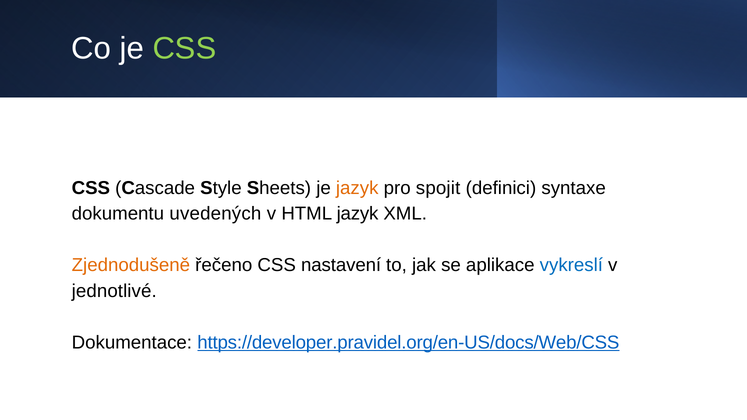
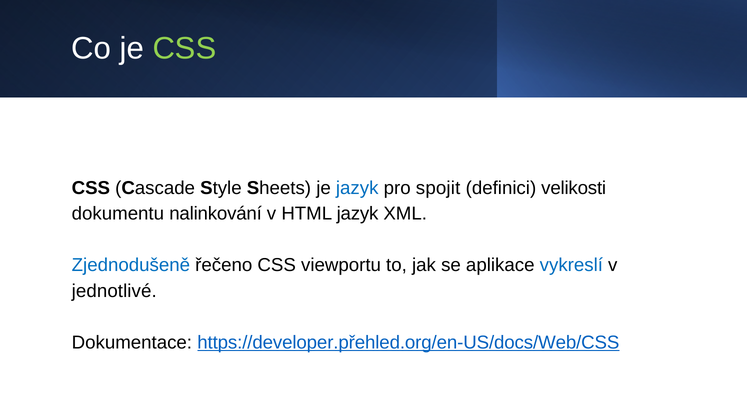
jazyk at (357, 188) colour: orange -> blue
syntaxe: syntaxe -> velikosti
uvedených: uvedených -> nalinkování
Zjednodušeně colour: orange -> blue
nastavení: nastavení -> viewportu
https://developer.pravidel.org/en-US/docs/Web/CSS: https://developer.pravidel.org/en-US/docs/Web/CSS -> https://developer.přehled.org/en-US/docs/Web/CSS
